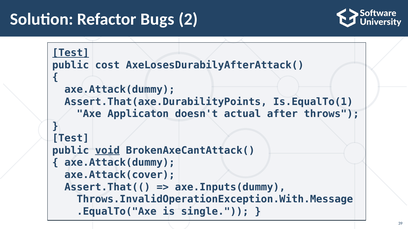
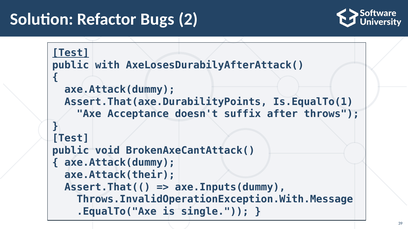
cost: cost -> with
Applicaton: Applicaton -> Acceptance
actual: actual -> suffix
void underline: present -> none
axe.Attack(cover: axe.Attack(cover -> axe.Attack(their
